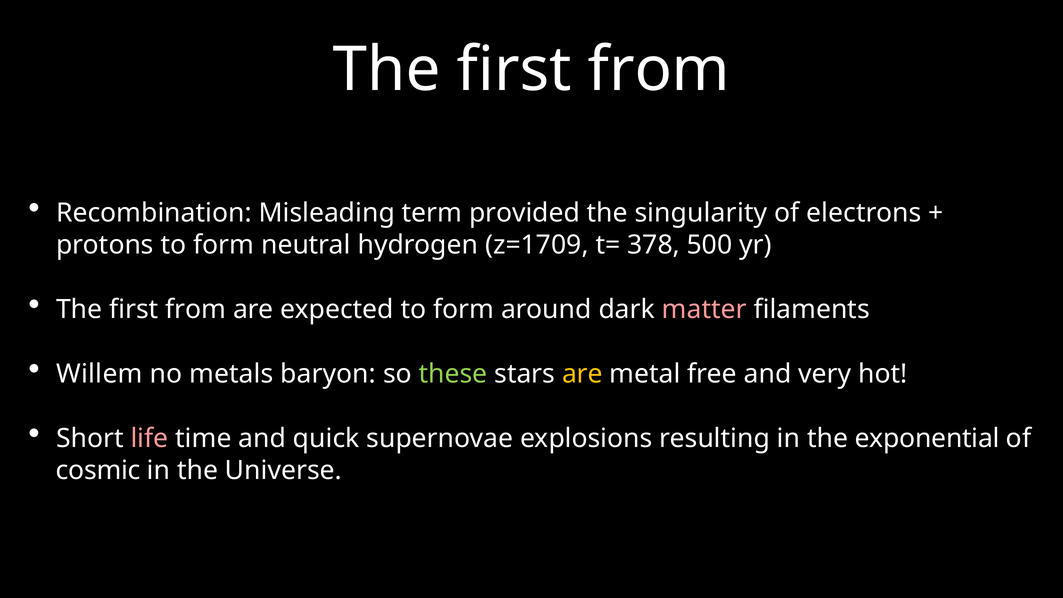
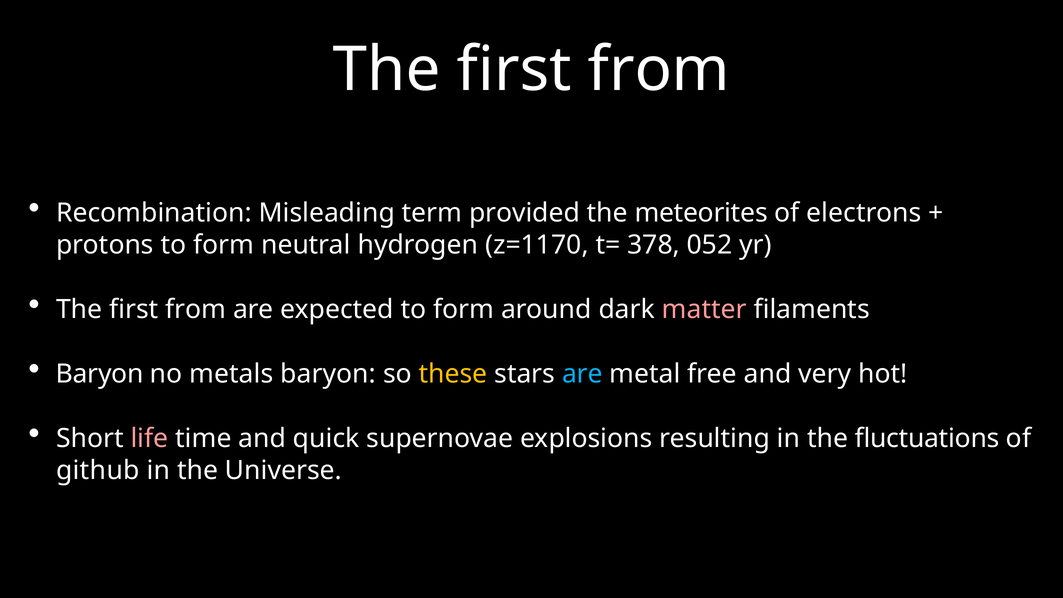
singularity: singularity -> meteorites
z=1709: z=1709 -> z=1170
500: 500 -> 052
Willem at (99, 374): Willem -> Baryon
these colour: light green -> yellow
are at (582, 374) colour: yellow -> light blue
exponential: exponential -> fluctuations
cosmic: cosmic -> github
